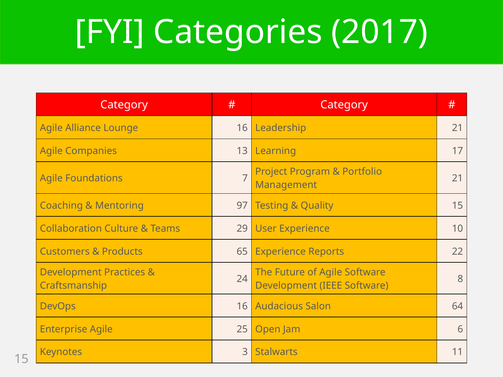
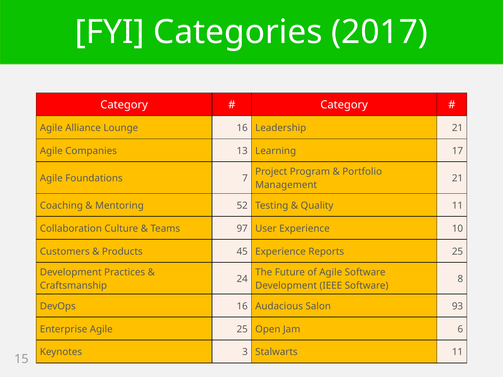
97: 97 -> 52
Quality 15: 15 -> 11
29: 29 -> 97
65: 65 -> 45
Reports 22: 22 -> 25
64: 64 -> 93
